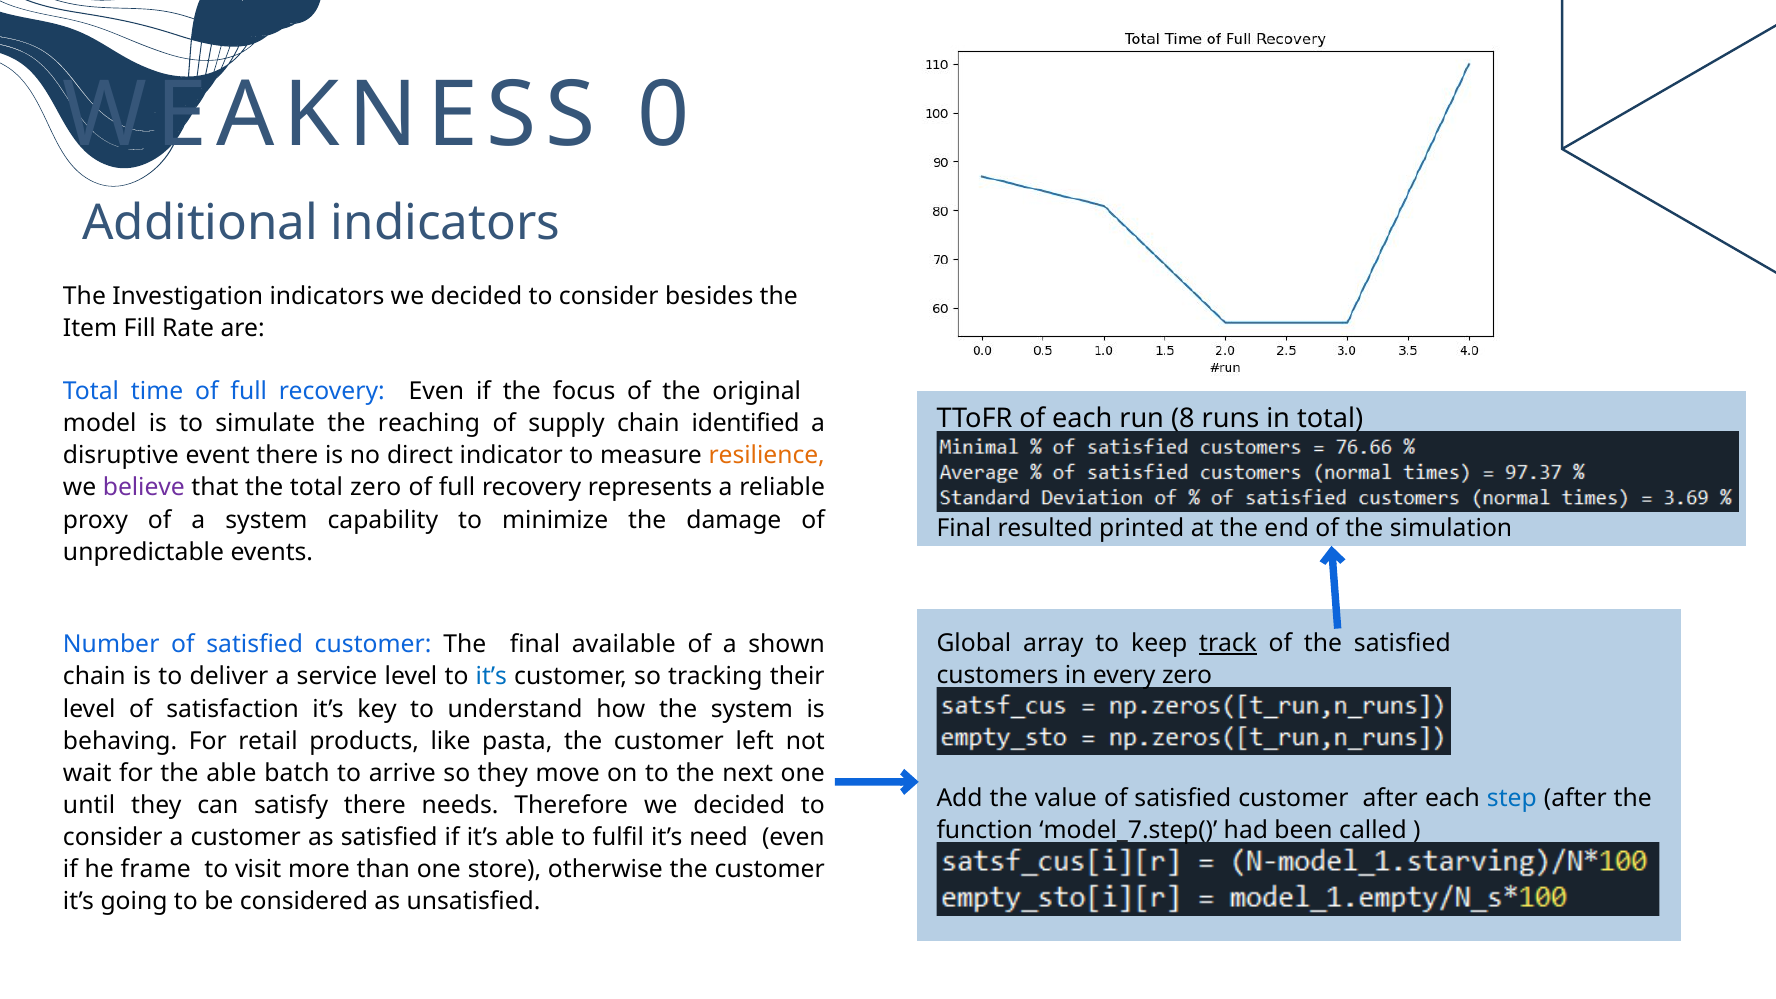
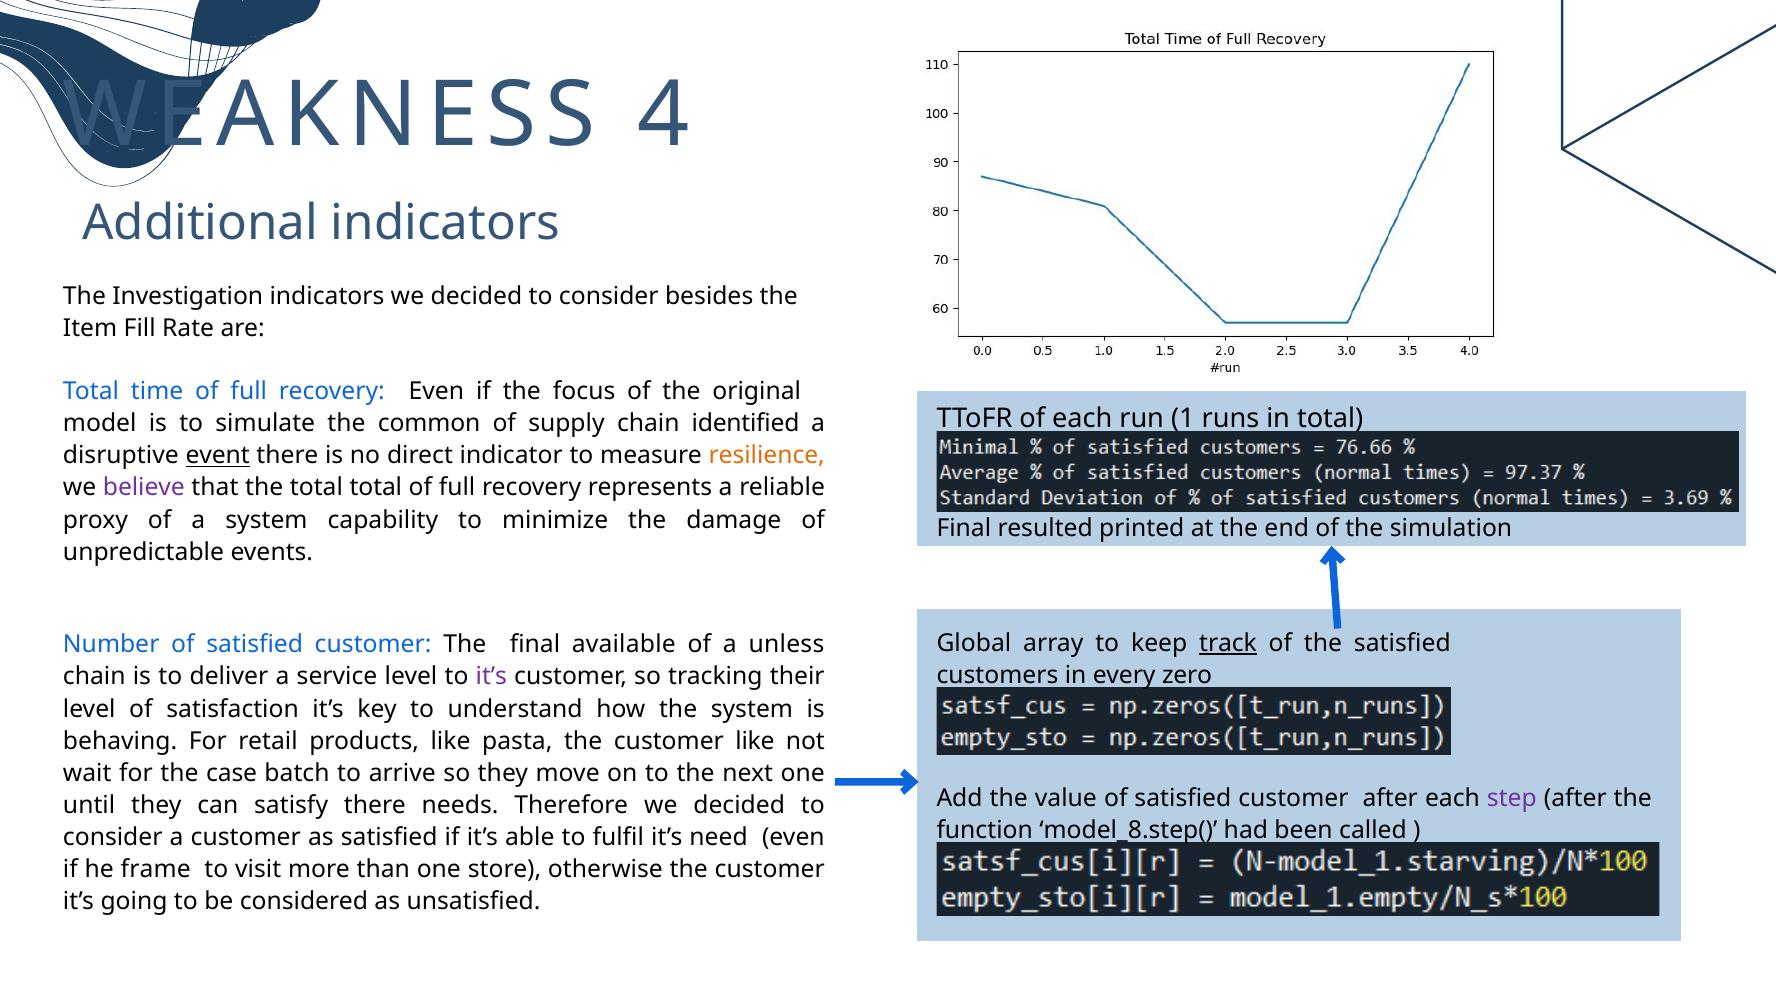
0: 0 -> 4
8: 8 -> 1
reaching: reaching -> common
event underline: none -> present
total zero: zero -> total
shown: shown -> unless
it’s at (491, 677) colour: blue -> purple
customer left: left -> like
the able: able -> case
step colour: blue -> purple
model_7.step(: model_7.step( -> model_8.step(
